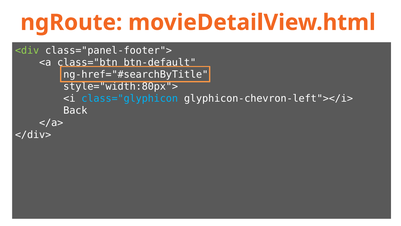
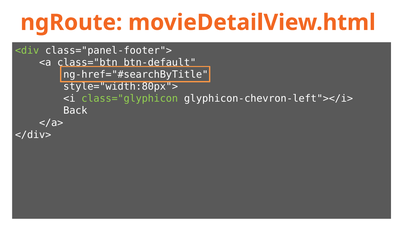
class="glyphicon colour: light blue -> light green
